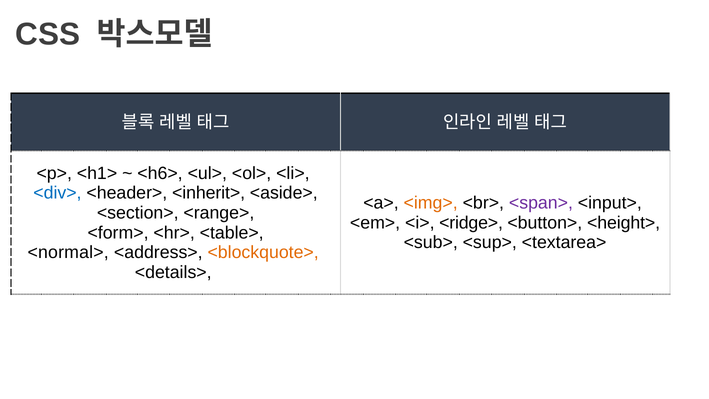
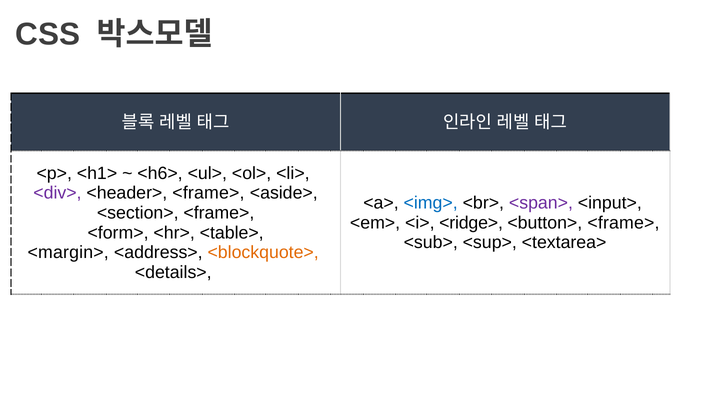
<div> colour: blue -> purple
<header> <inherit>: <inherit> -> <frame>
<img> colour: orange -> blue
<section> <range>: <range> -> <frame>
<button> <height>: <height> -> <frame>
<normal>: <normal> -> <margin>
